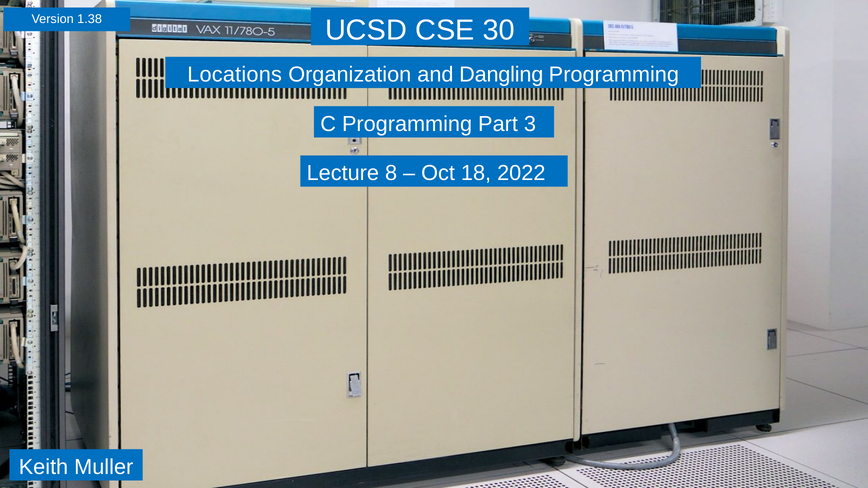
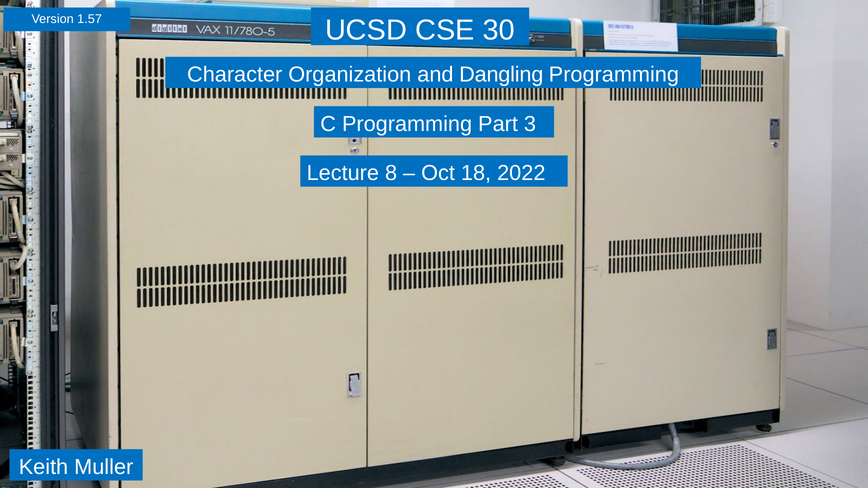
1.38: 1.38 -> 1.57
Locations: Locations -> Character
